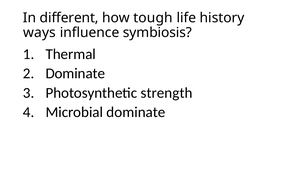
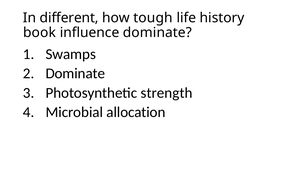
ways: ways -> book
influence symbiosis: symbiosis -> dominate
Thermal: Thermal -> Swamps
Microbial dominate: dominate -> allocation
